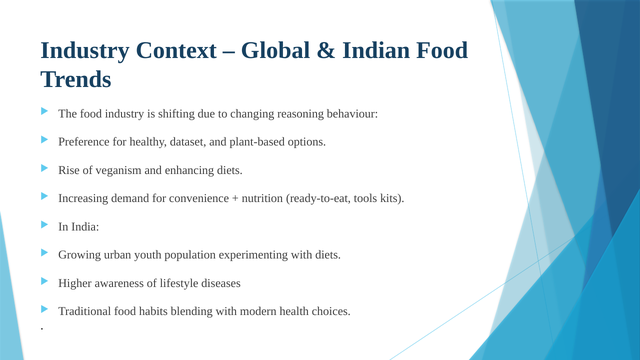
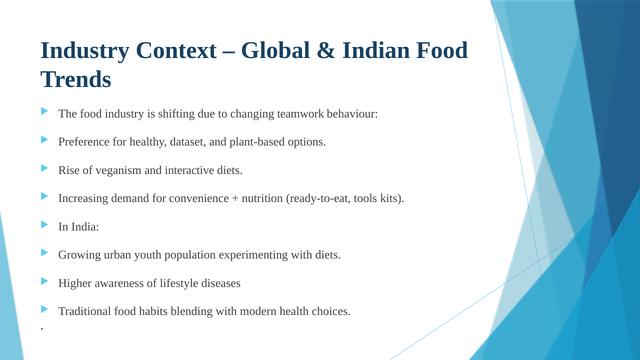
reasoning: reasoning -> teamwork
enhancing: enhancing -> interactive
